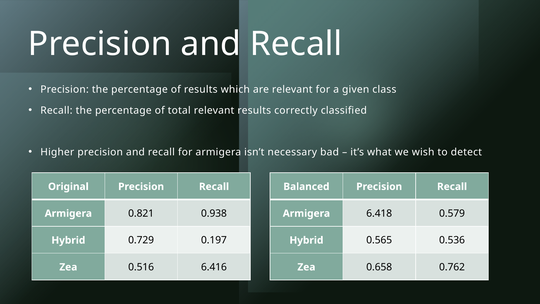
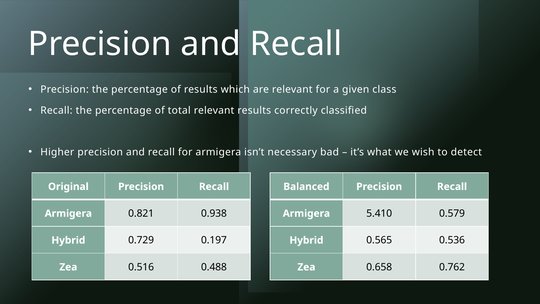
6.418: 6.418 -> 5.410
6.416: 6.416 -> 0.488
